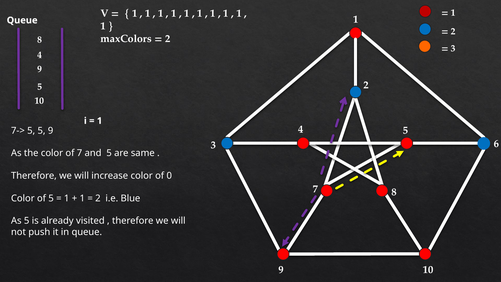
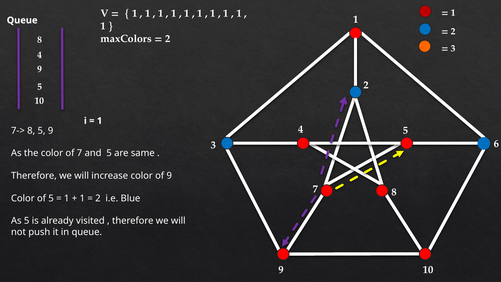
7-> 5: 5 -> 8
of 0: 0 -> 9
